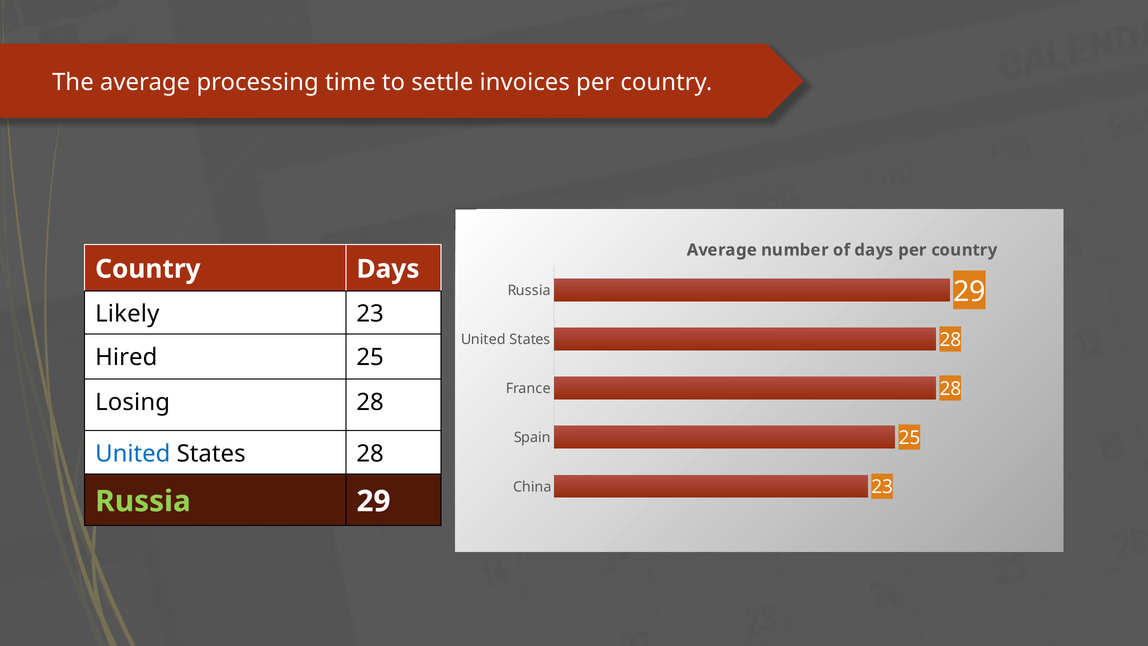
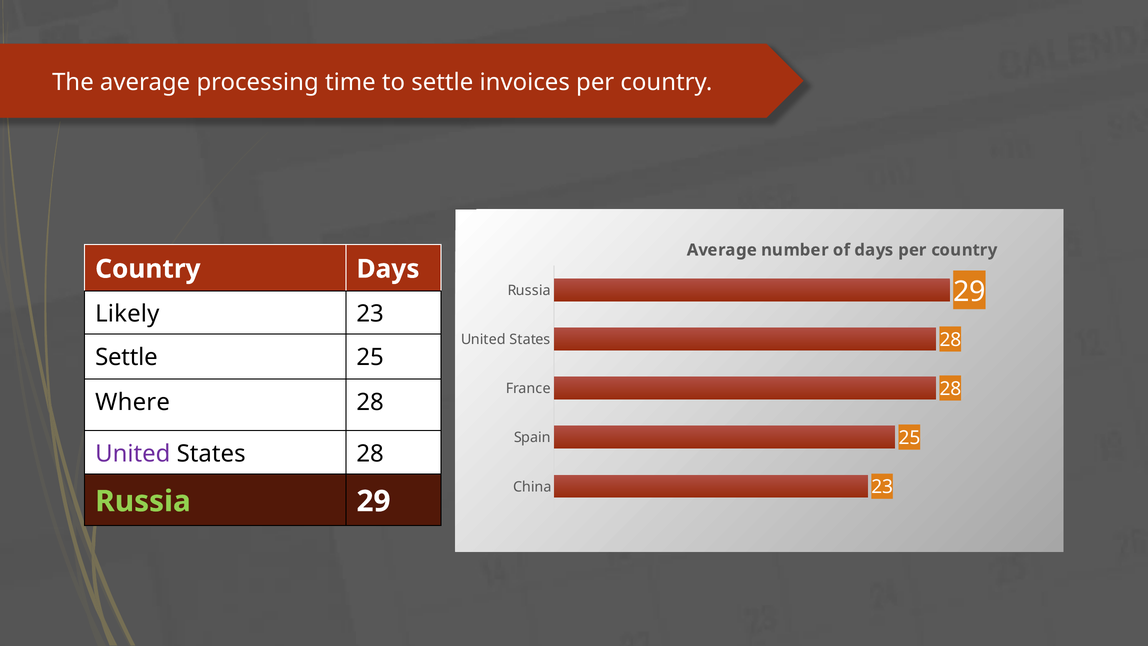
Hired at (126, 357): Hired -> Settle
Losing: Losing -> Where
United at (133, 454) colour: blue -> purple
